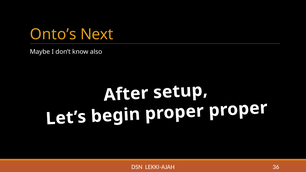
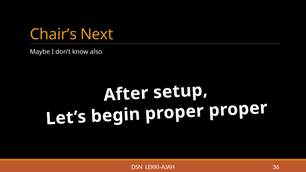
Onto’s: Onto’s -> Chair’s
